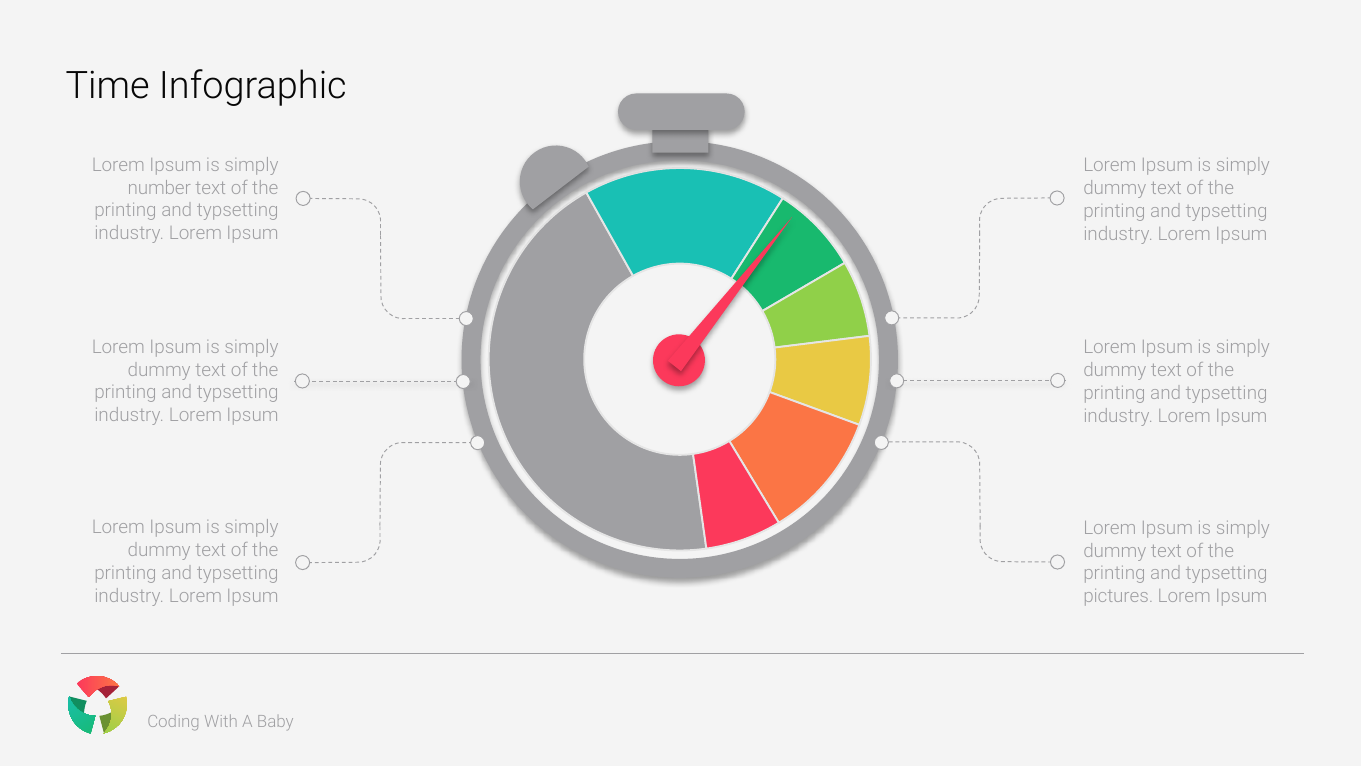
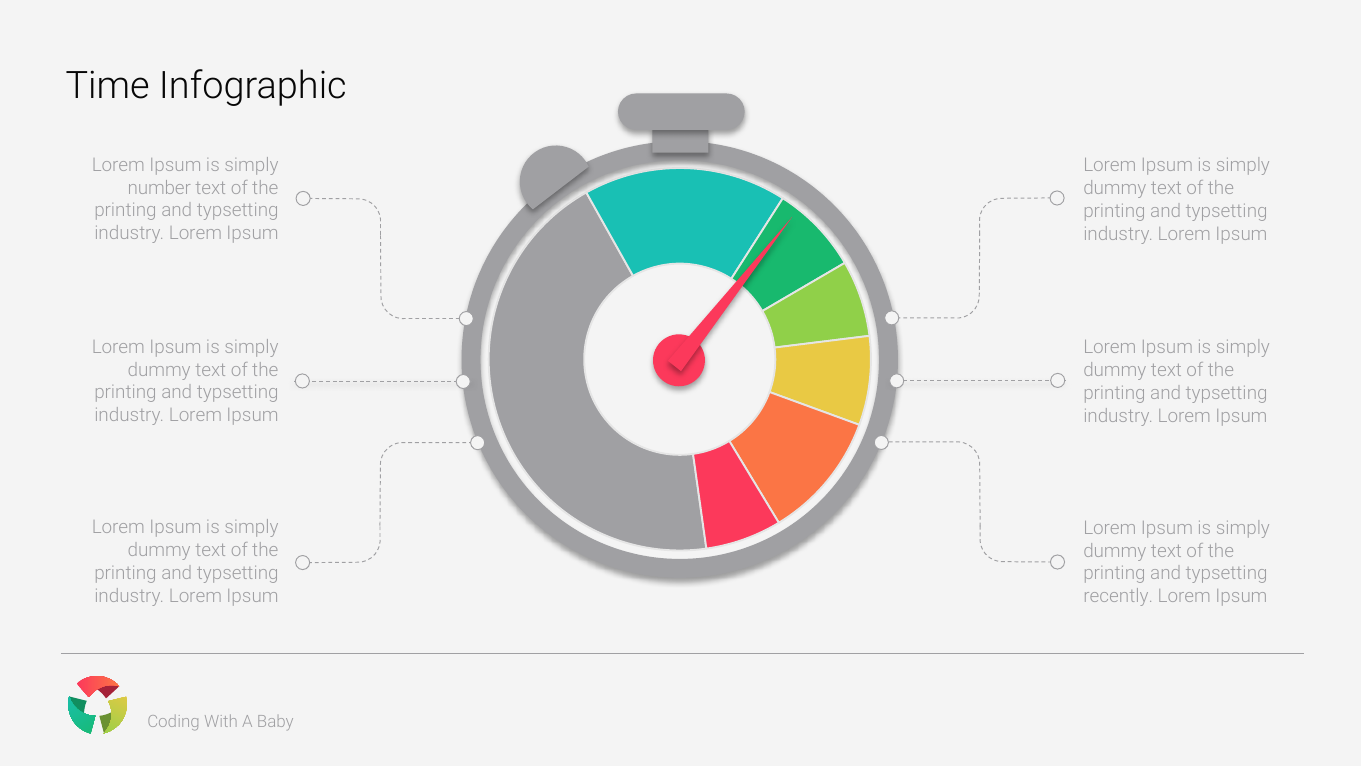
pictures: pictures -> recently
